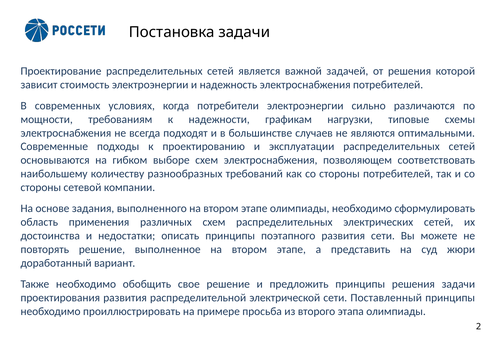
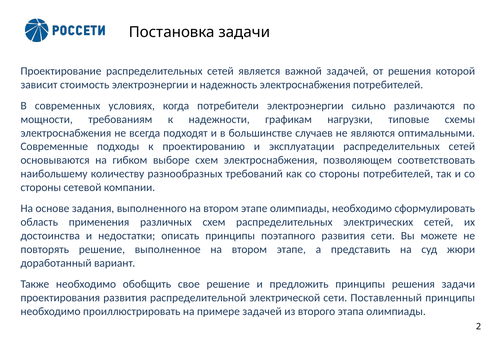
примере просьба: просьба -> задачей
